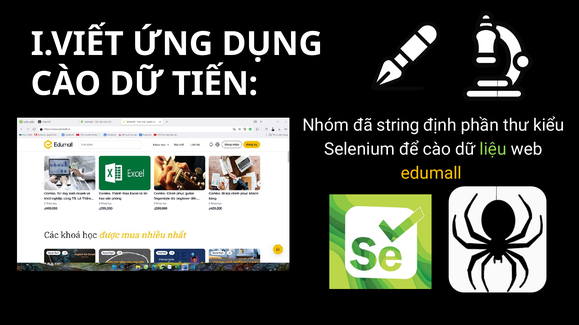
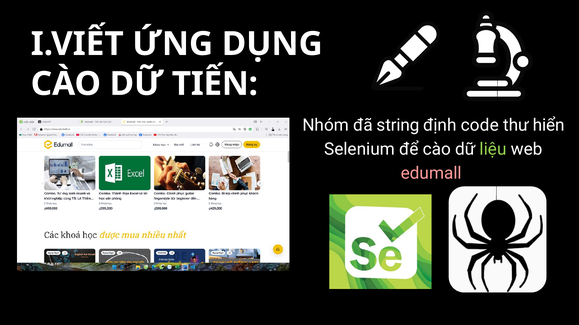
phần: phần -> code
kiểu: kiểu -> hiển
edumall colour: yellow -> pink
